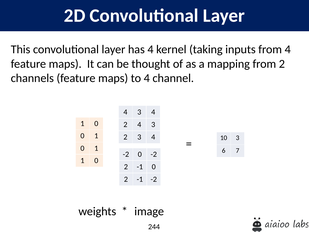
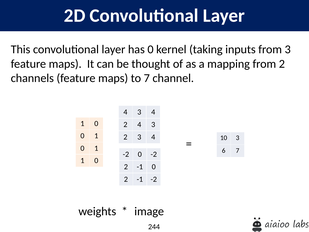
has 4: 4 -> 0
from 4: 4 -> 3
to 4: 4 -> 7
